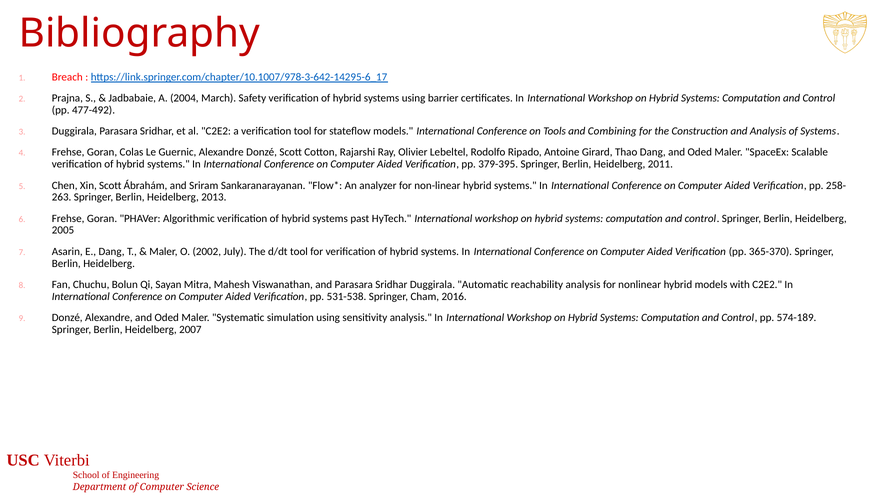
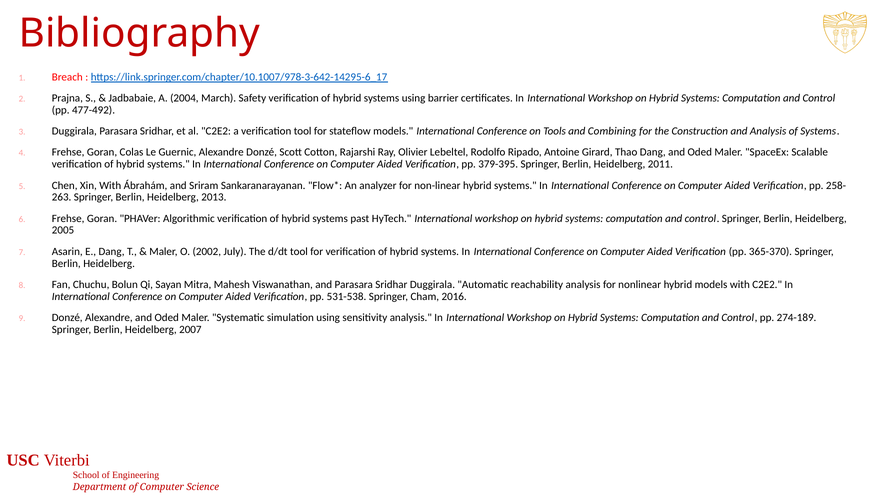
Xin Scott: Scott -> With
574-189: 574-189 -> 274-189
